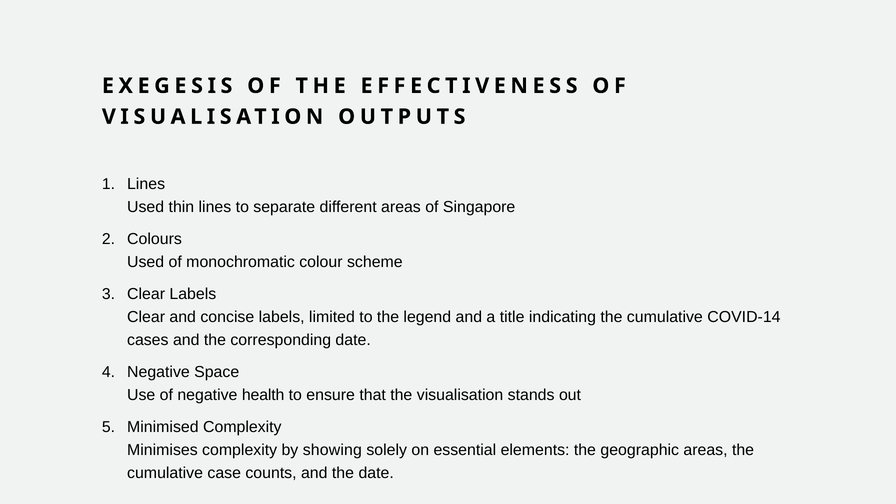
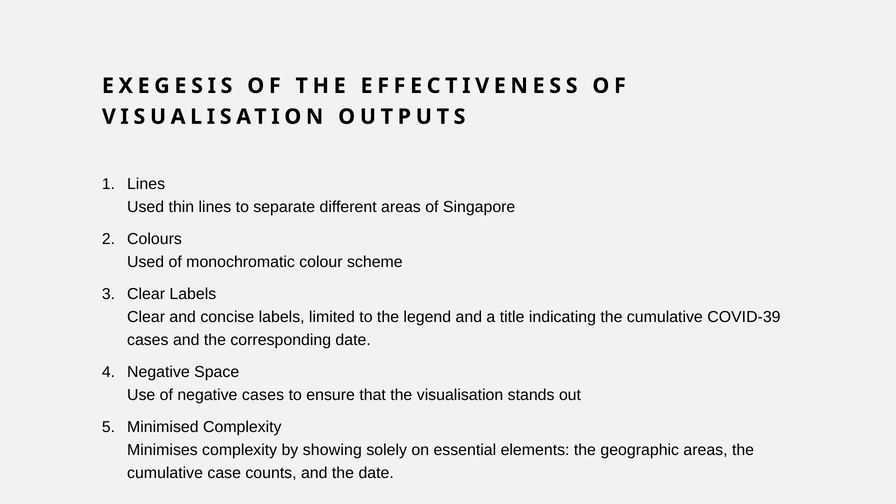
COVID-14: COVID-14 -> COVID-39
negative health: health -> cases
